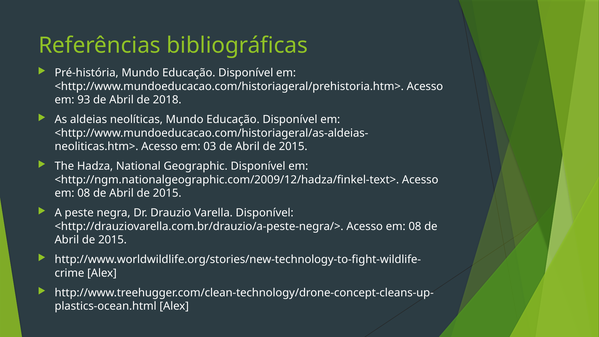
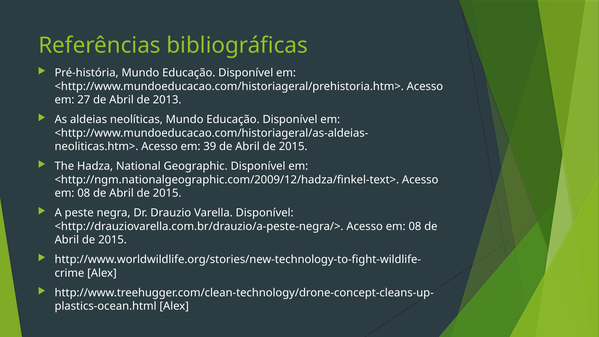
93: 93 -> 27
2018: 2018 -> 2013
03: 03 -> 39
